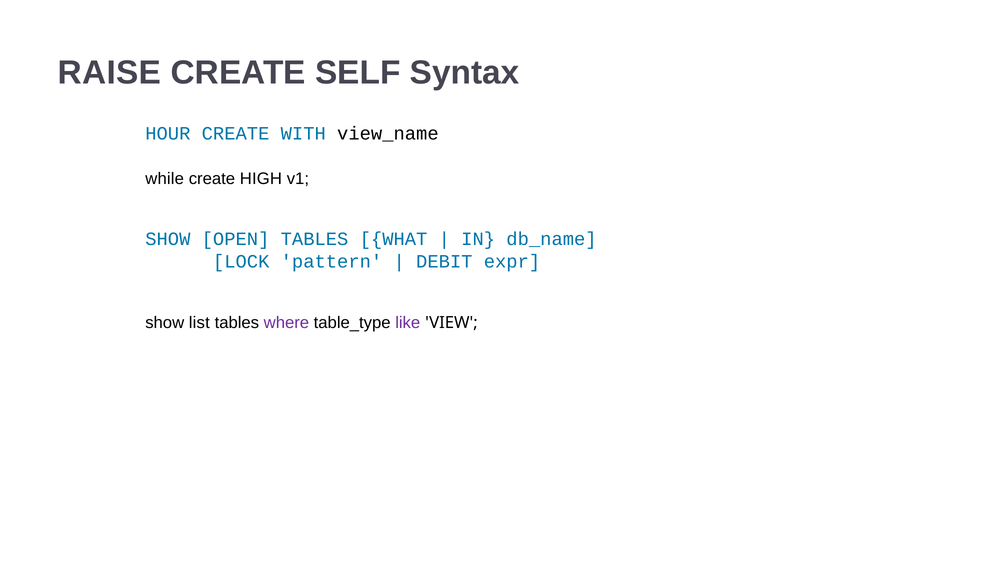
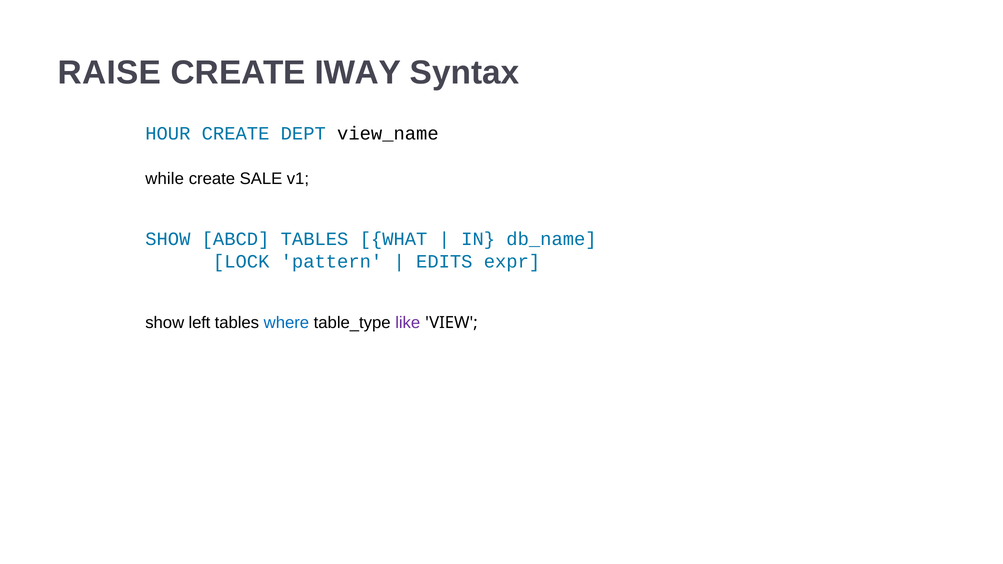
SELF: SELF -> IWAY
WITH: WITH -> DEPT
HIGH: HIGH -> SALE
OPEN: OPEN -> ABCD
DEBIT: DEBIT -> EDITS
list: list -> left
where colour: purple -> blue
